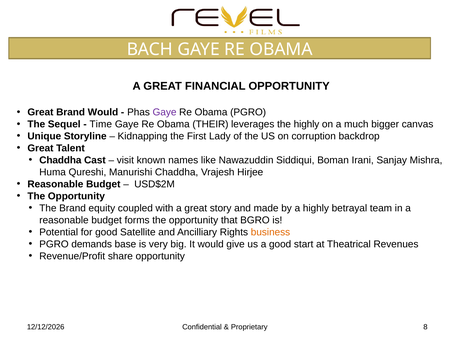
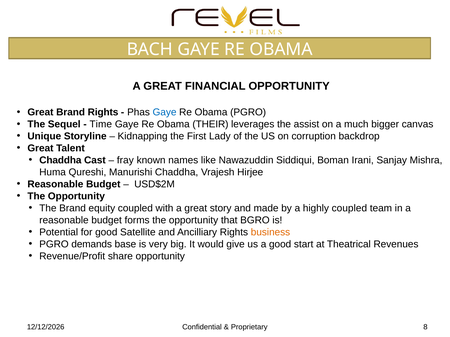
Brand Would: Would -> Rights
Gaye at (165, 112) colour: purple -> blue
the highly: highly -> assist
visit: visit -> fray
highly betrayal: betrayal -> coupled
